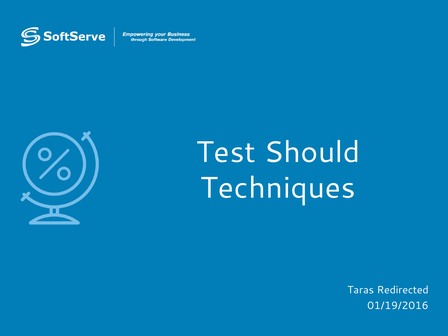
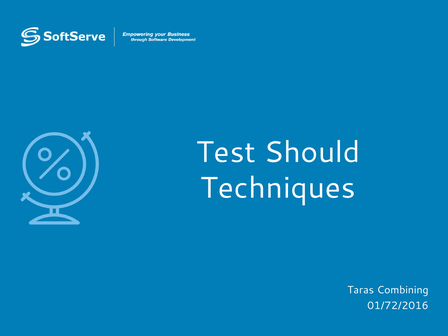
Redirected: Redirected -> Combining
01/19/2016: 01/19/2016 -> 01/72/2016
